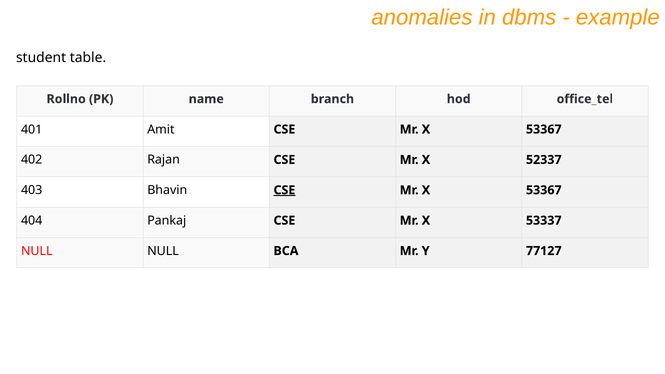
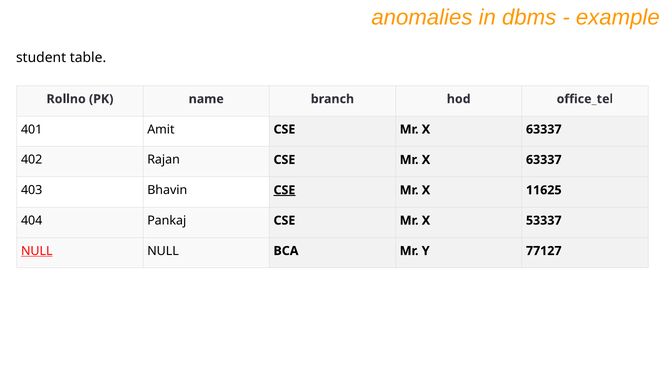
53367 at (544, 129): 53367 -> 63337
52337 at (544, 160): 52337 -> 63337
53367 at (544, 190): 53367 -> 11625
NULL at (37, 251) underline: none -> present
